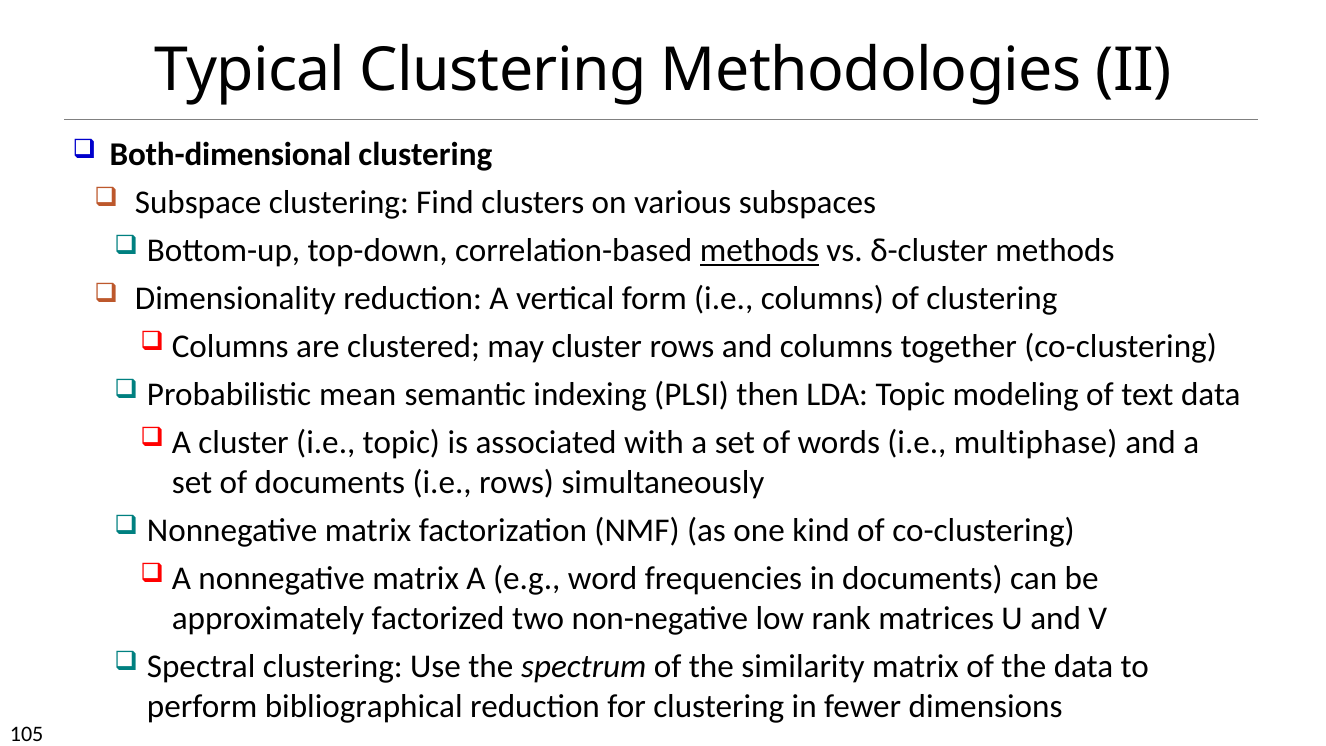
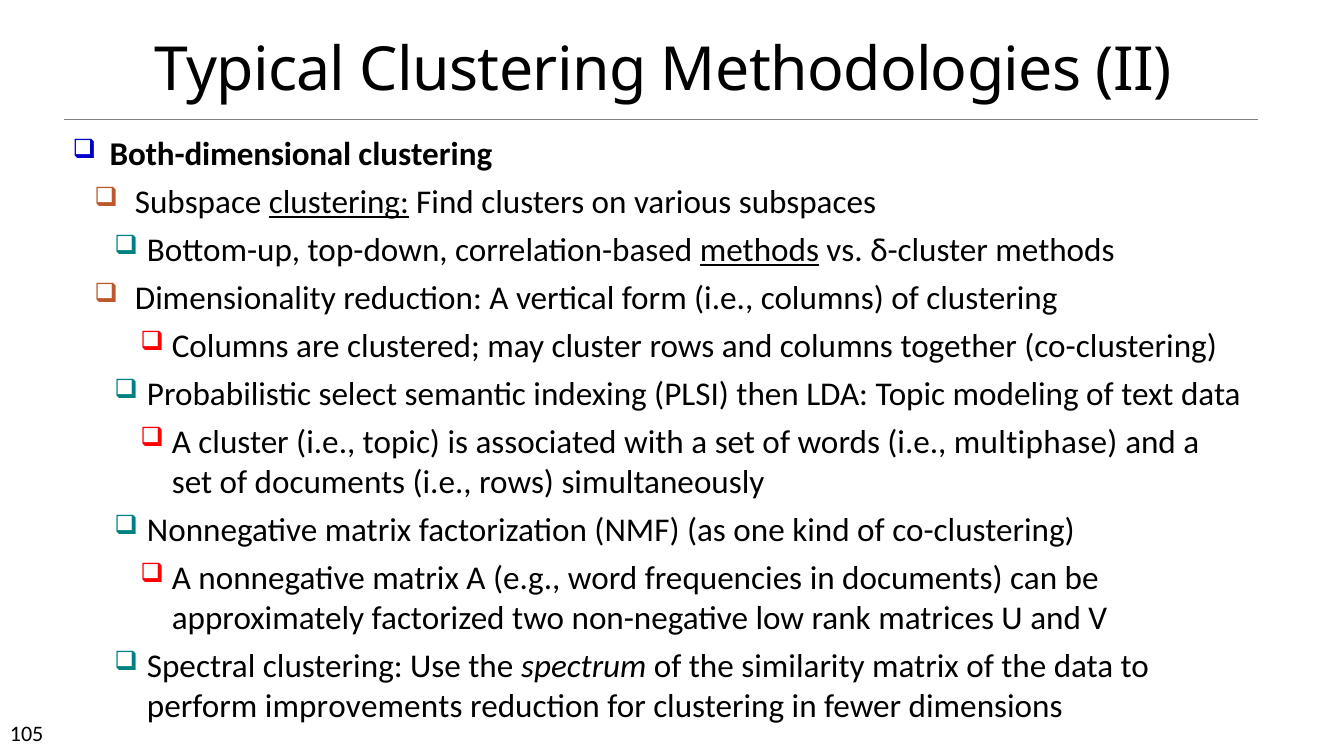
clustering at (339, 202) underline: none -> present
mean: mean -> select
bibliographical: bibliographical -> improvements
